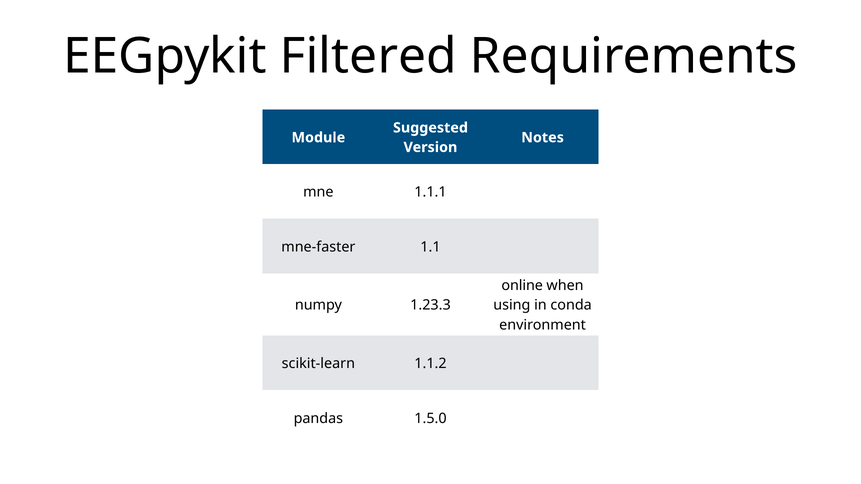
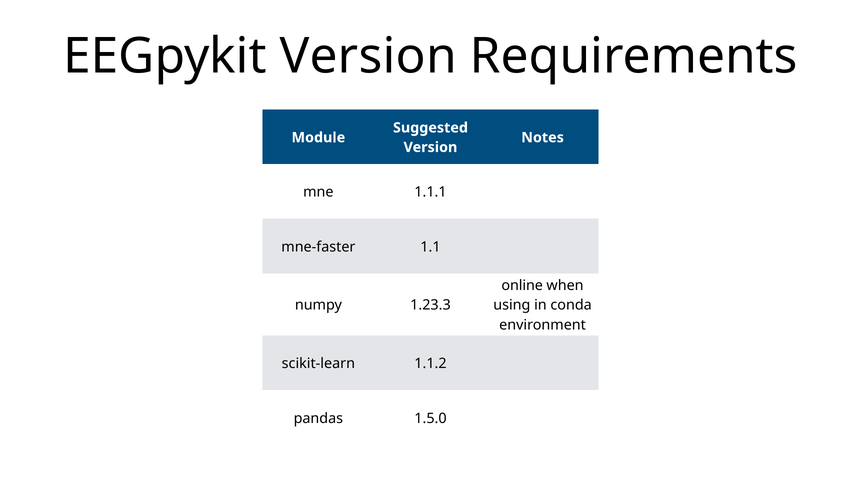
EEGpykit Filtered: Filtered -> Version
